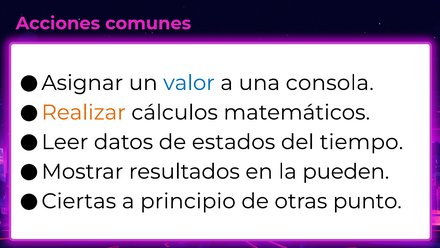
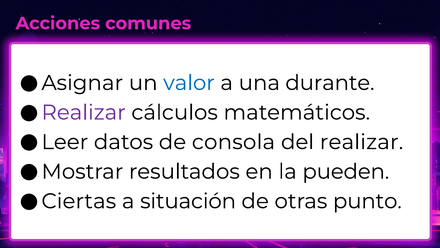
consola: consola -> durante
Realizar at (84, 112) colour: orange -> purple
estados: estados -> consola
del tiempo: tiempo -> realizar
principio: principio -> situación
